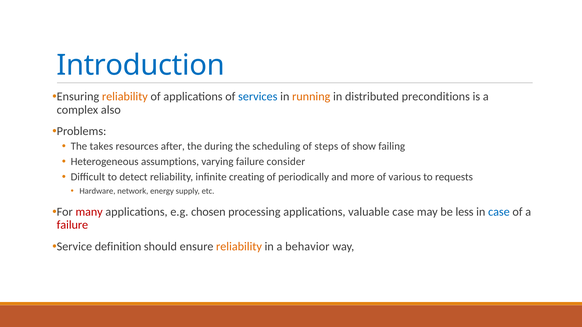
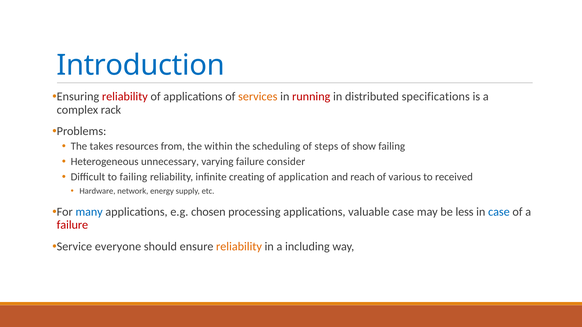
reliability at (125, 97) colour: orange -> red
services colour: blue -> orange
running colour: orange -> red
preconditions: preconditions -> specifications
also: also -> rack
after: after -> from
during: during -> within
assumptions: assumptions -> unnecessary
to detect: detect -> failing
periodically: periodically -> application
more: more -> reach
requests: requests -> received
many colour: red -> blue
definition: definition -> everyone
behavior: behavior -> including
